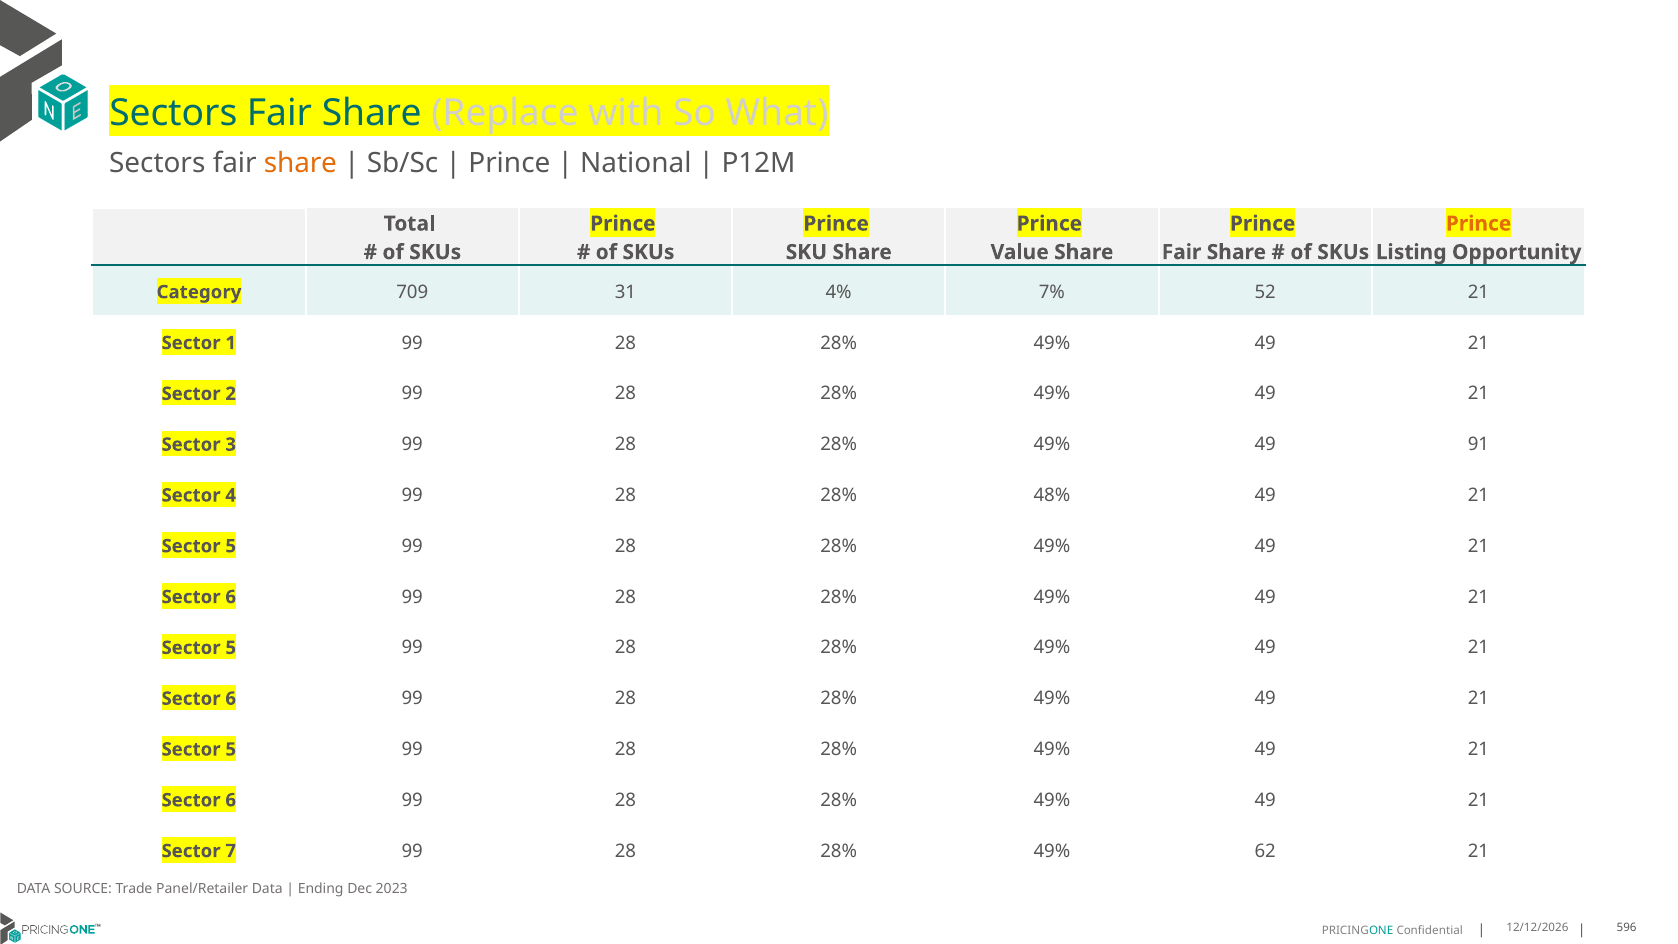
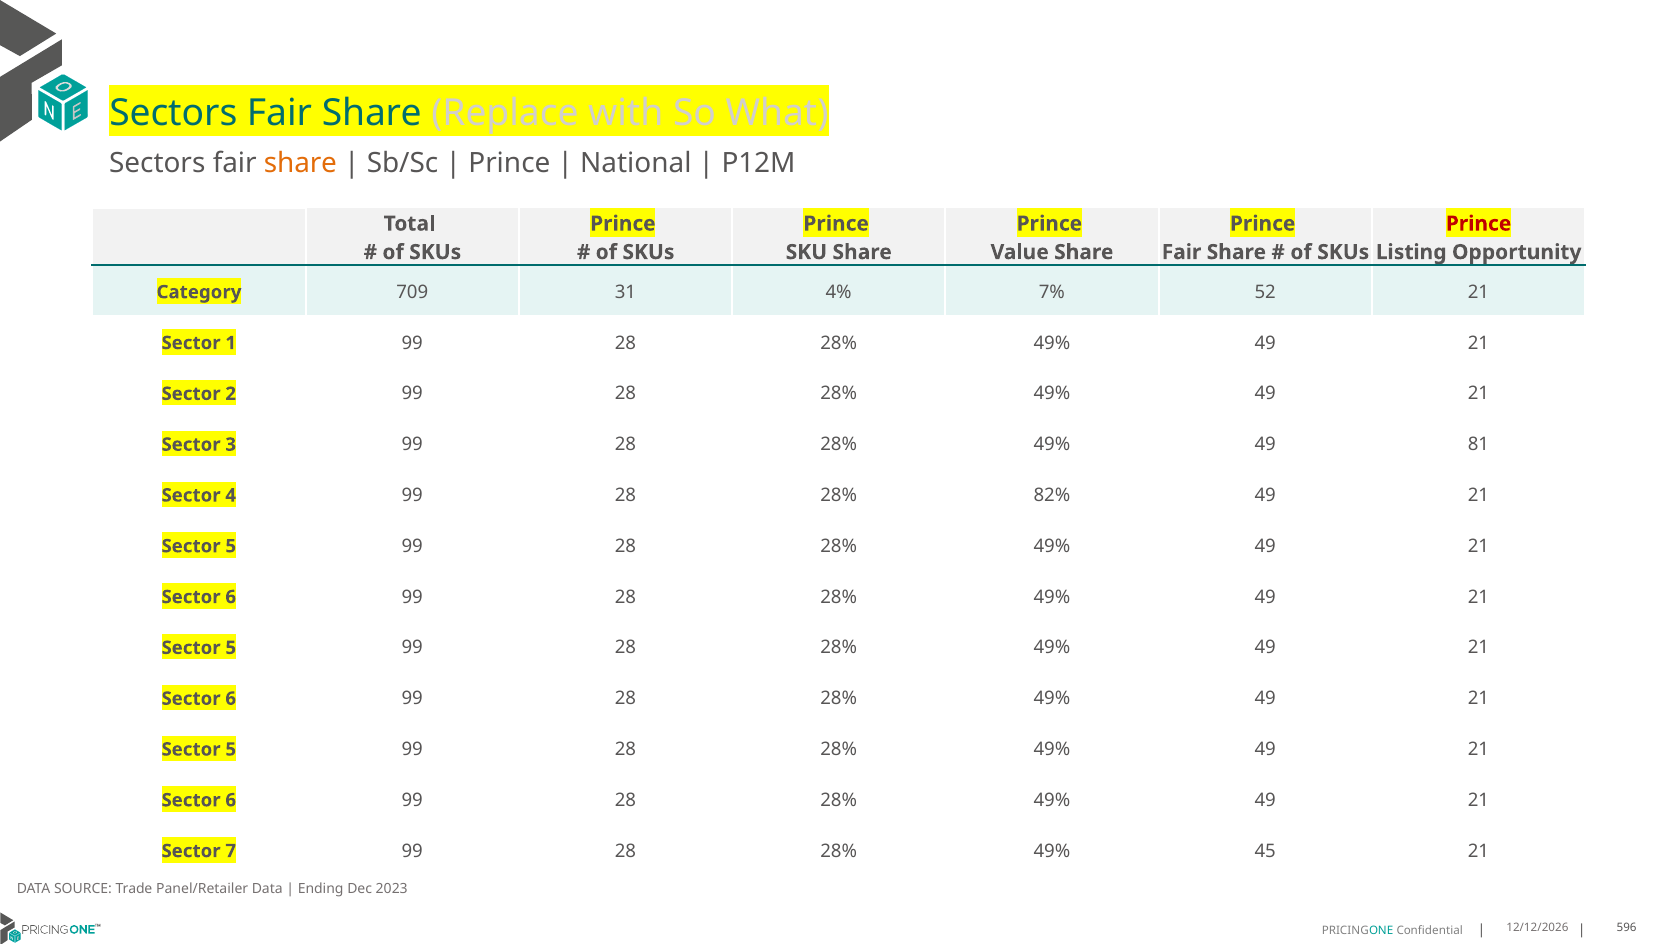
Prince at (1479, 224) colour: orange -> red
91: 91 -> 81
48%: 48% -> 82%
62: 62 -> 45
